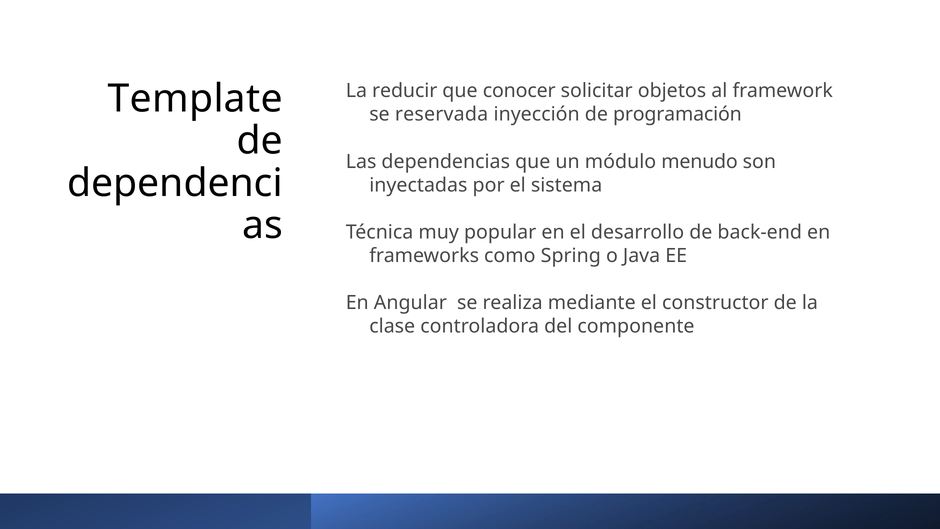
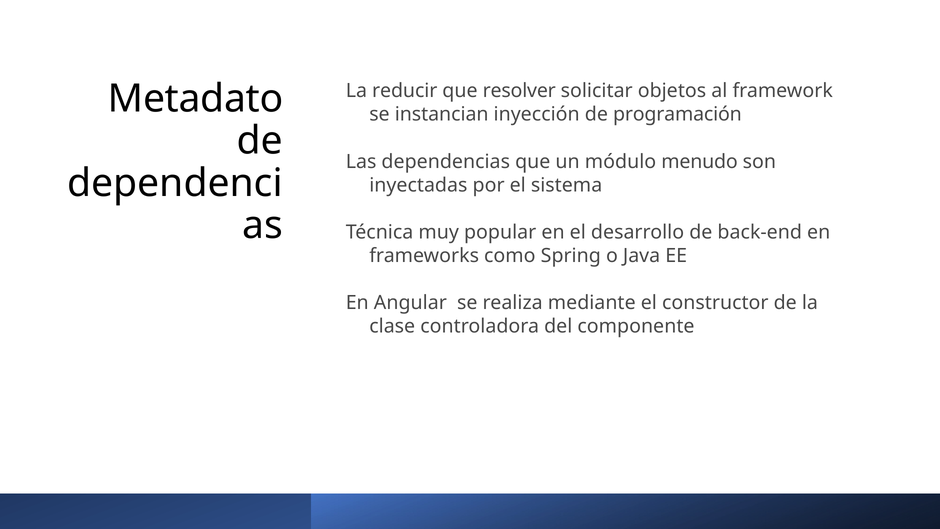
conocer: conocer -> resolver
Template: Template -> Metadato
reservada: reservada -> instancian
